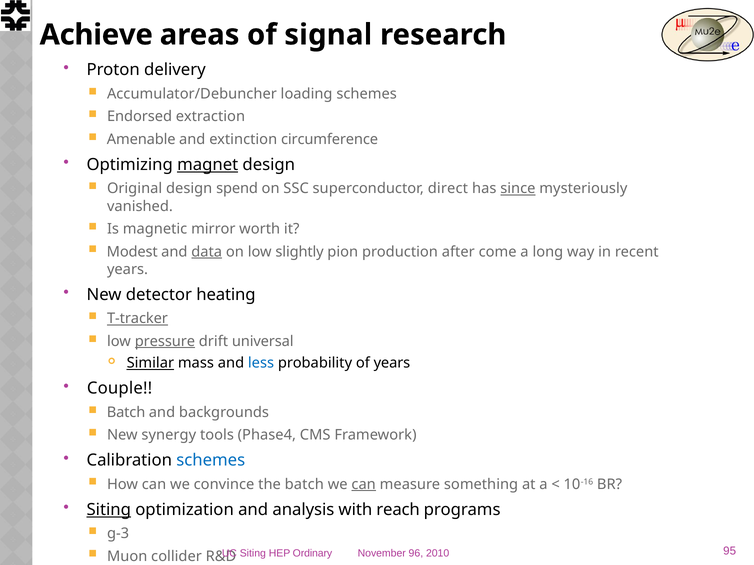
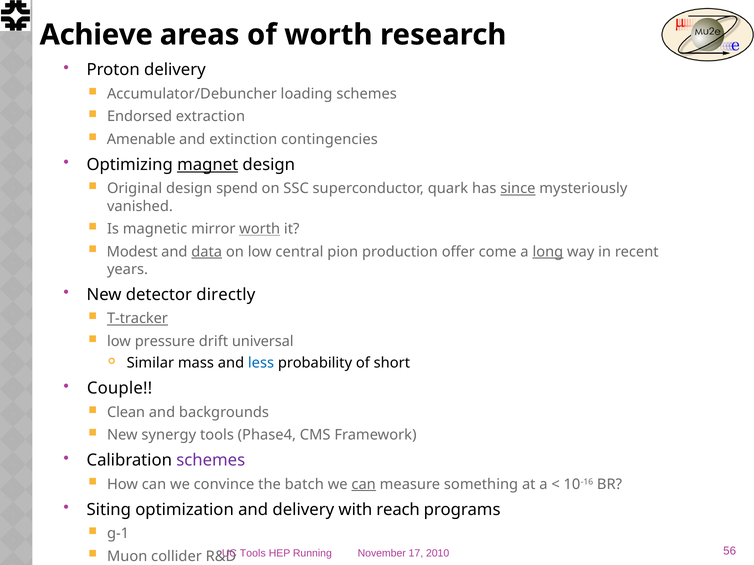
of signal: signal -> worth
circumference: circumference -> contingencies
direct: direct -> quark
worth at (260, 229) underline: none -> present
slightly: slightly -> central
after: after -> offer
long underline: none -> present
heating: heating -> directly
pressure underline: present -> none
Similar underline: present -> none
of years: years -> short
Batch at (126, 413): Batch -> Clean
schemes at (211, 461) colour: blue -> purple
Siting at (109, 510) underline: present -> none
and analysis: analysis -> delivery
g-3: g-3 -> g-1
Siting at (253, 554): Siting -> Tools
Ordinary: Ordinary -> Running
96: 96 -> 17
95: 95 -> 56
